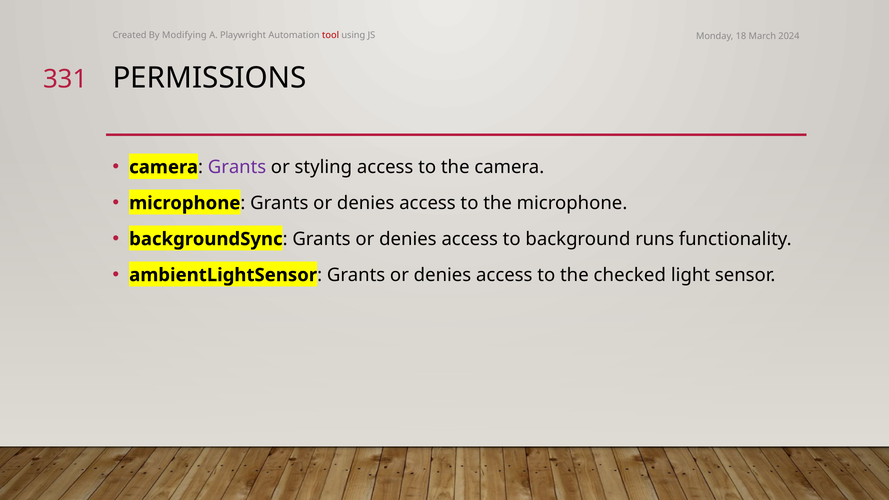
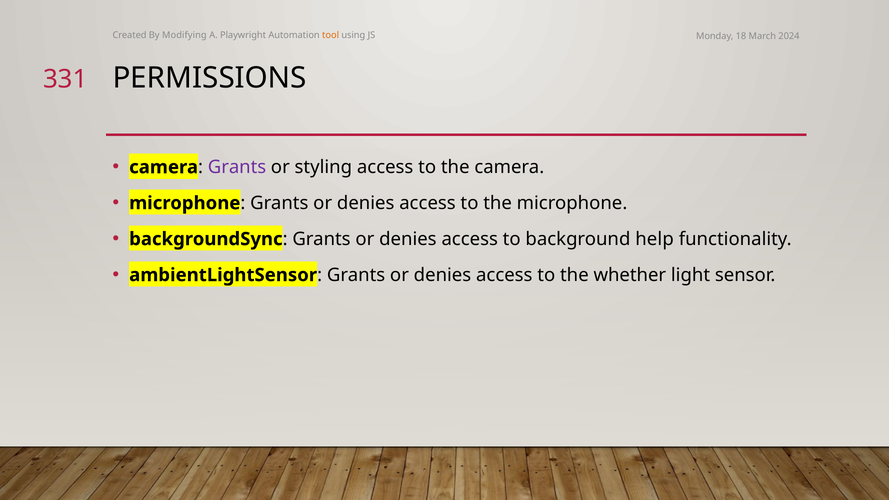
tool colour: red -> orange
runs: runs -> help
checked: checked -> whether
